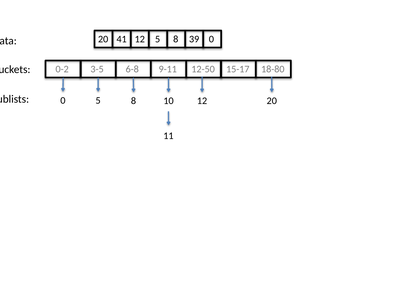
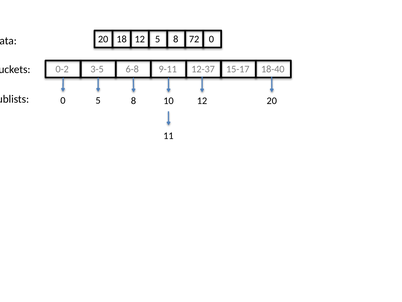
41: 41 -> 18
39: 39 -> 72
12-50: 12-50 -> 12-37
18-80: 18-80 -> 18-40
